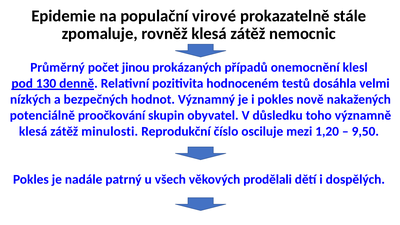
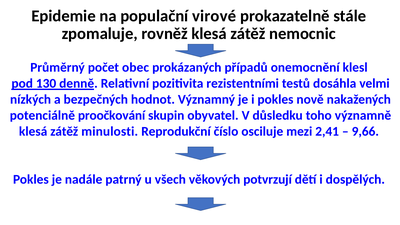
jinou: jinou -> obec
hodnoceném: hodnoceném -> rezistentními
1,20: 1,20 -> 2,41
9,50: 9,50 -> 9,66
prodělali: prodělali -> potvrzují
